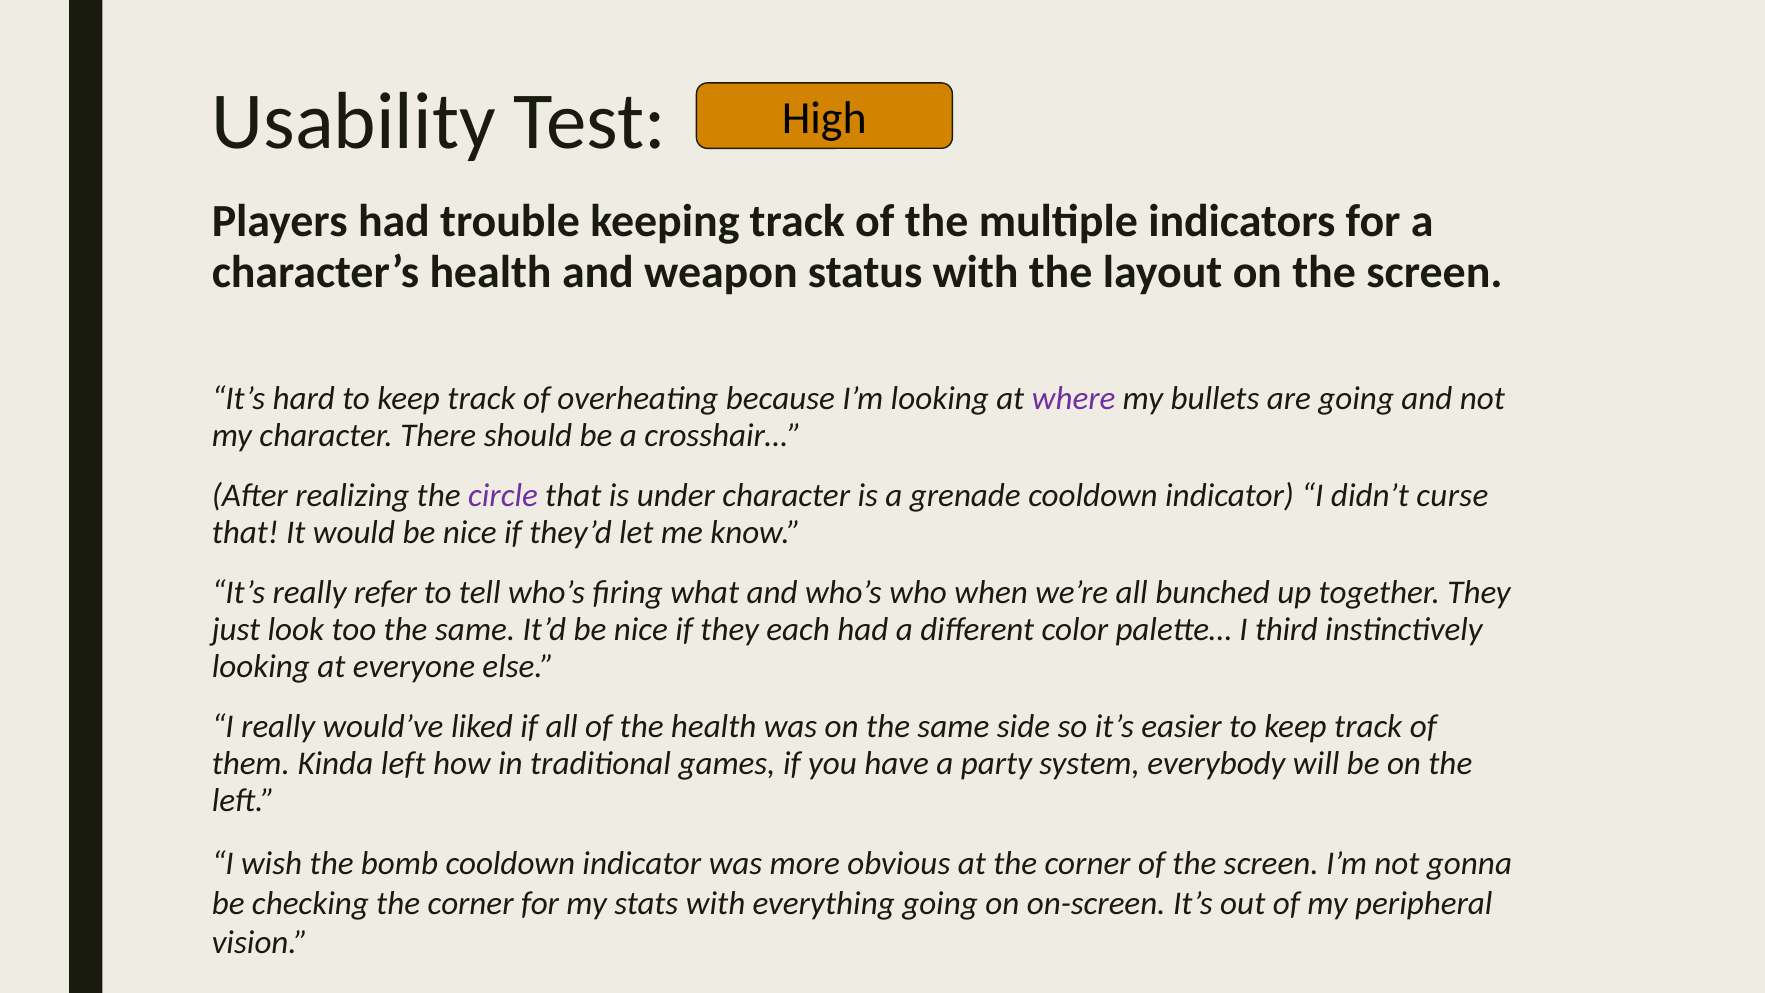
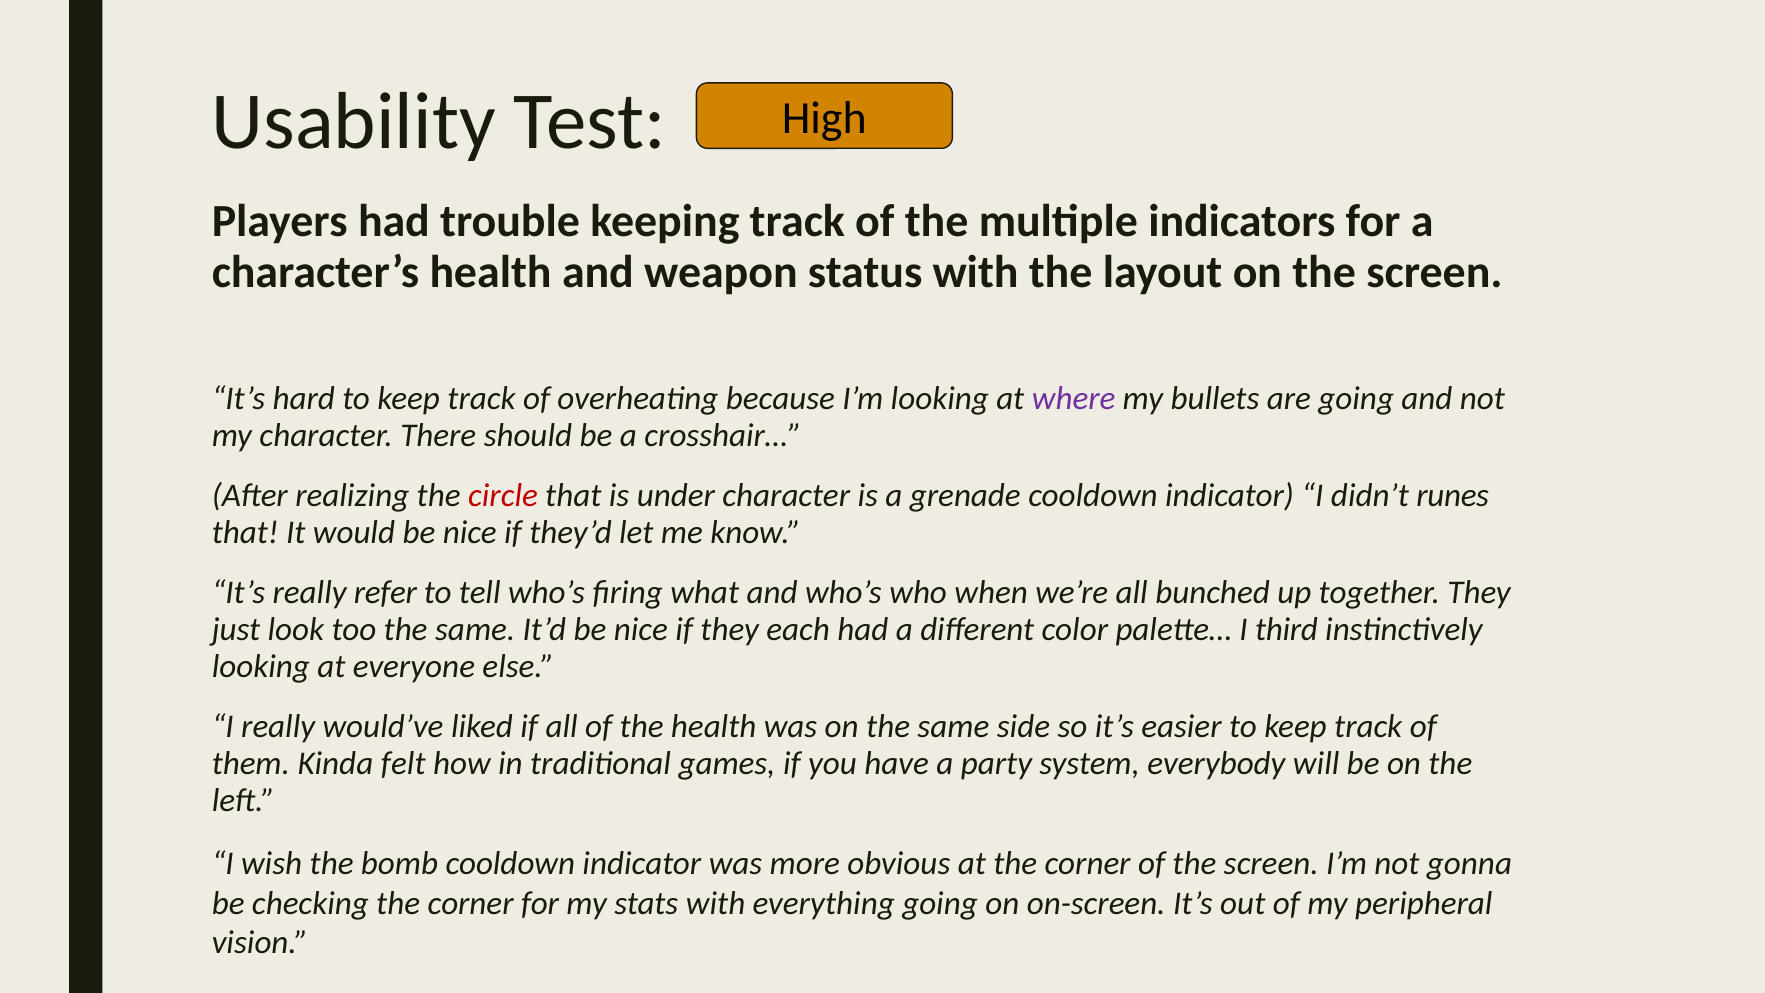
circle colour: purple -> red
curse: curse -> runes
Kinda left: left -> felt
